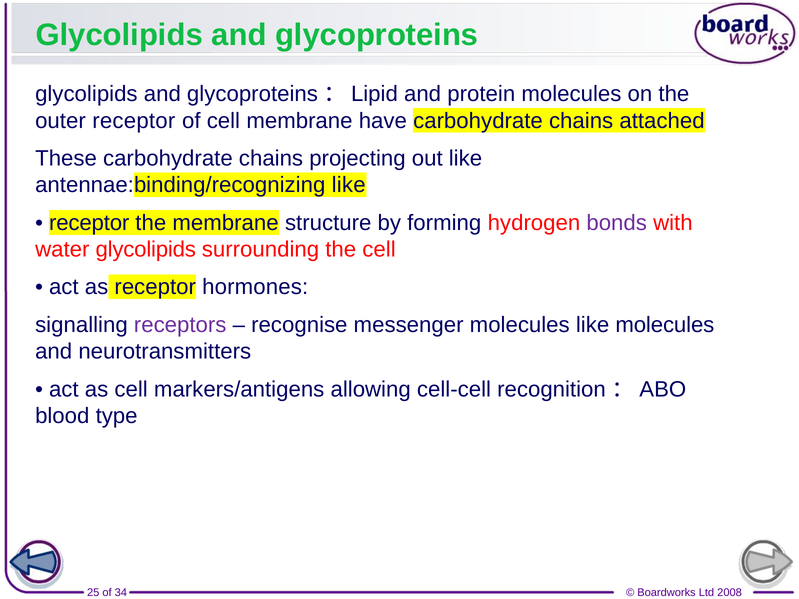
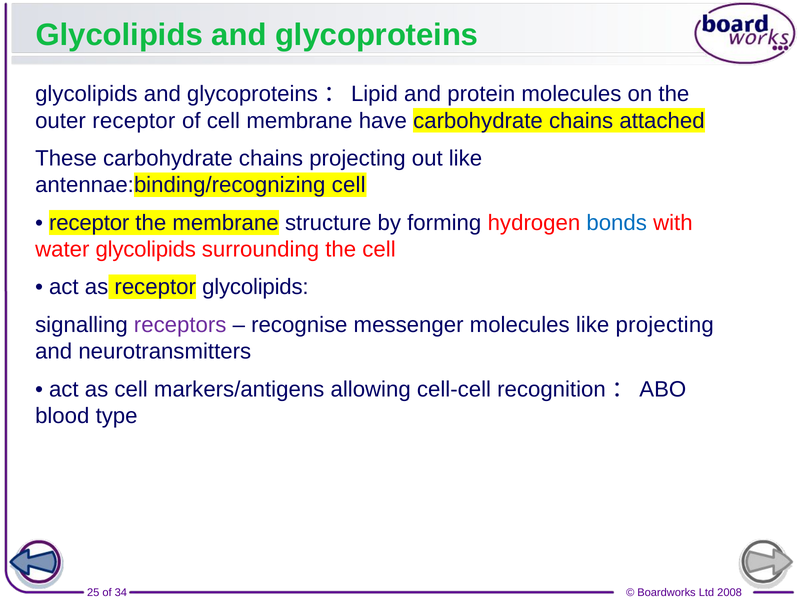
antennae:binding/recognizing like: like -> cell
bonds colour: purple -> blue
receptor hormones: hormones -> glycolipids
like molecules: molecules -> projecting
